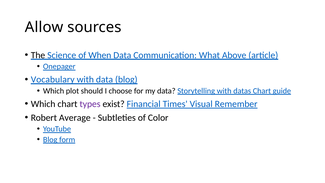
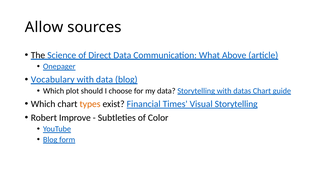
When: When -> Direct
types colour: purple -> orange
Visual Remember: Remember -> Storytelling
Average: Average -> Improve
